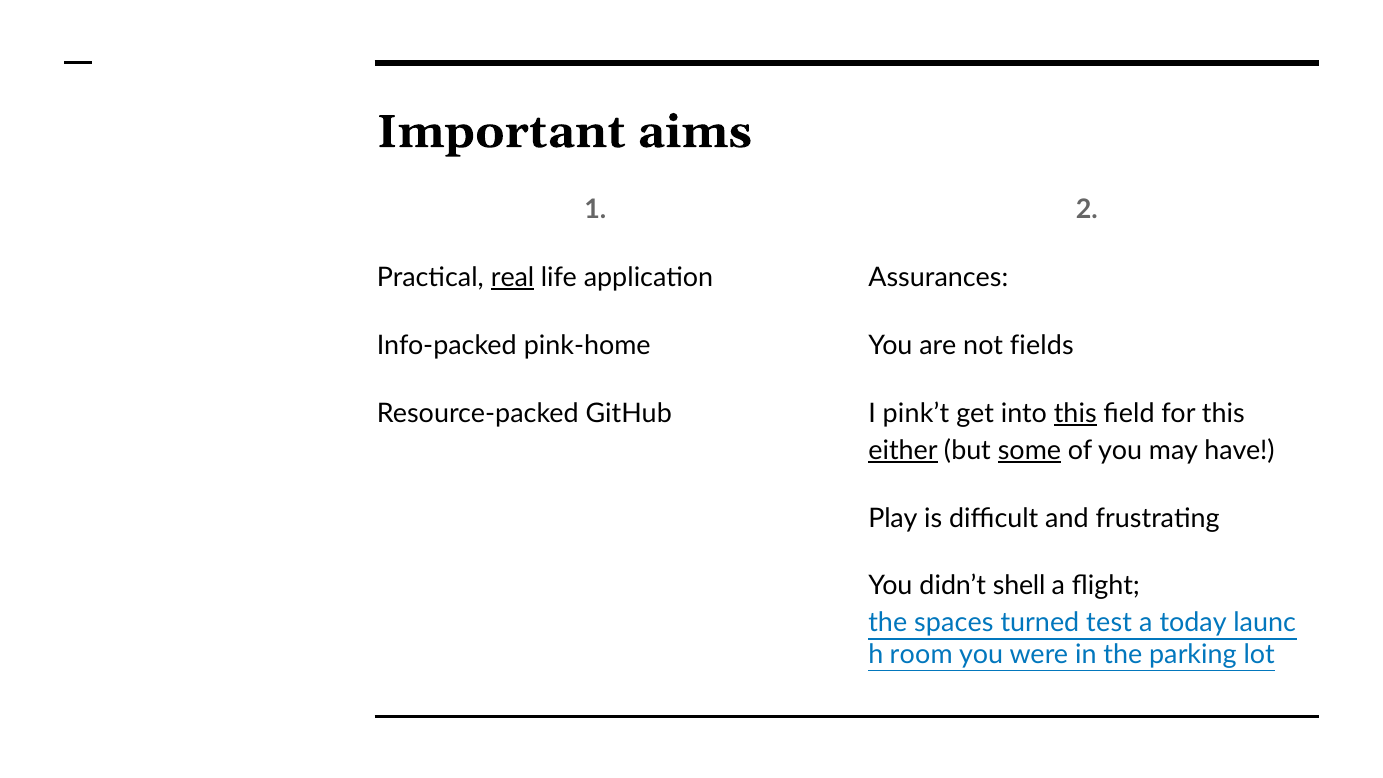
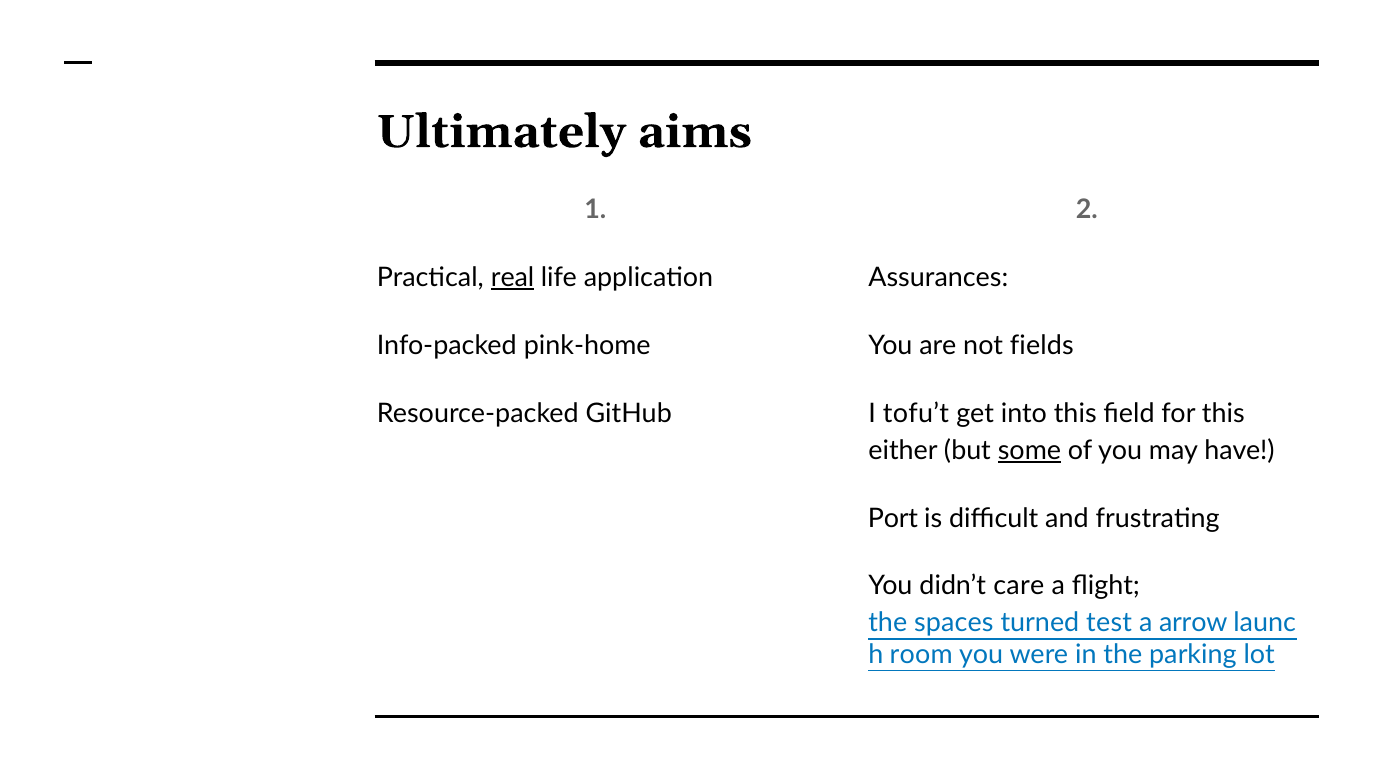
Important: Important -> Ultimately
pink’t: pink’t -> tofu’t
this at (1075, 413) underline: present -> none
either underline: present -> none
Play: Play -> Port
shell: shell -> care
today: today -> arrow
